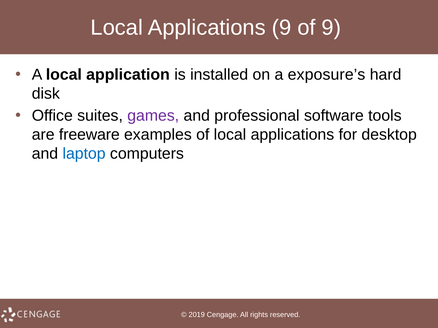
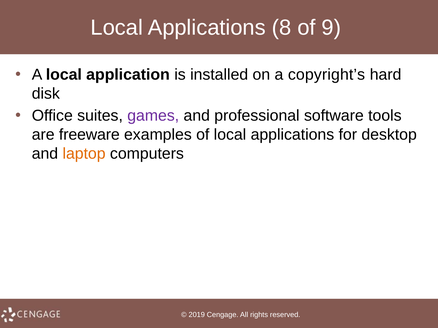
Applications 9: 9 -> 8
exposure’s: exposure’s -> copyright’s
laptop colour: blue -> orange
